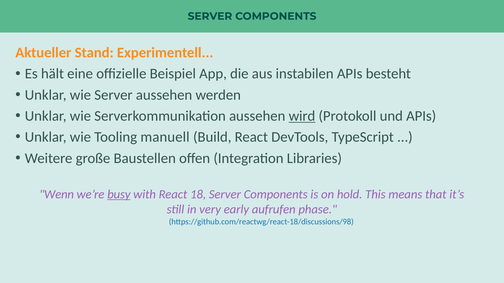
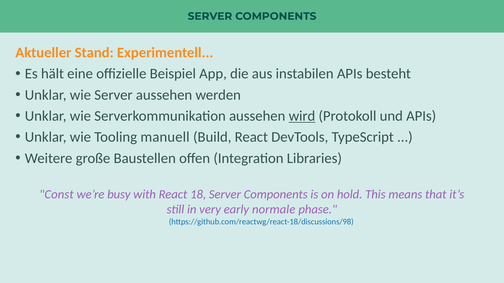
Wenn: Wenn -> Const
busy underline: present -> none
aufrufen: aufrufen -> normale
